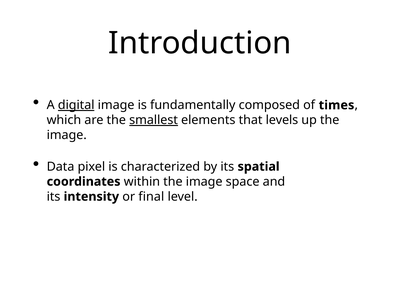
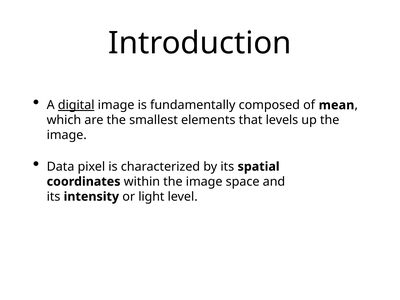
times: times -> mean
smallest underline: present -> none
final: final -> light
